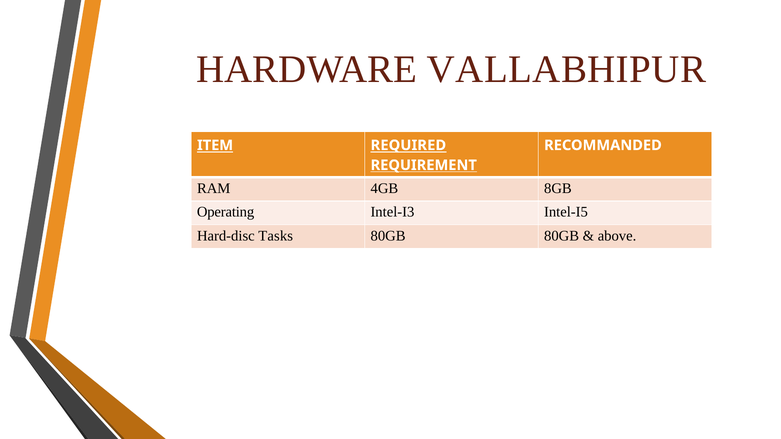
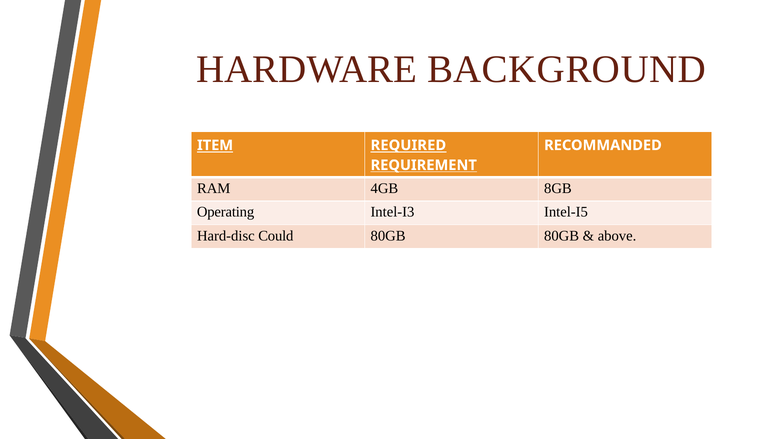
VALLABHIPUR: VALLABHIPUR -> BACKGROUND
Tasks: Tasks -> Could
